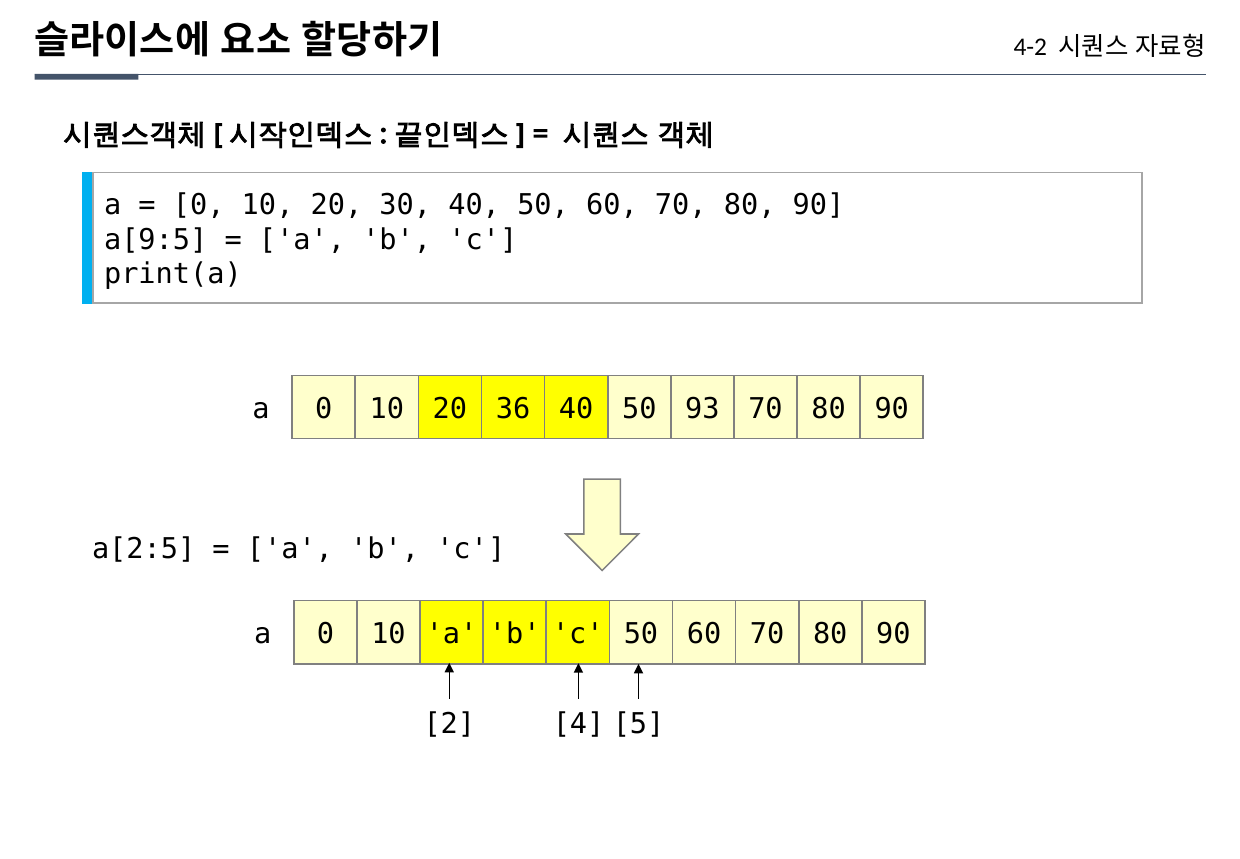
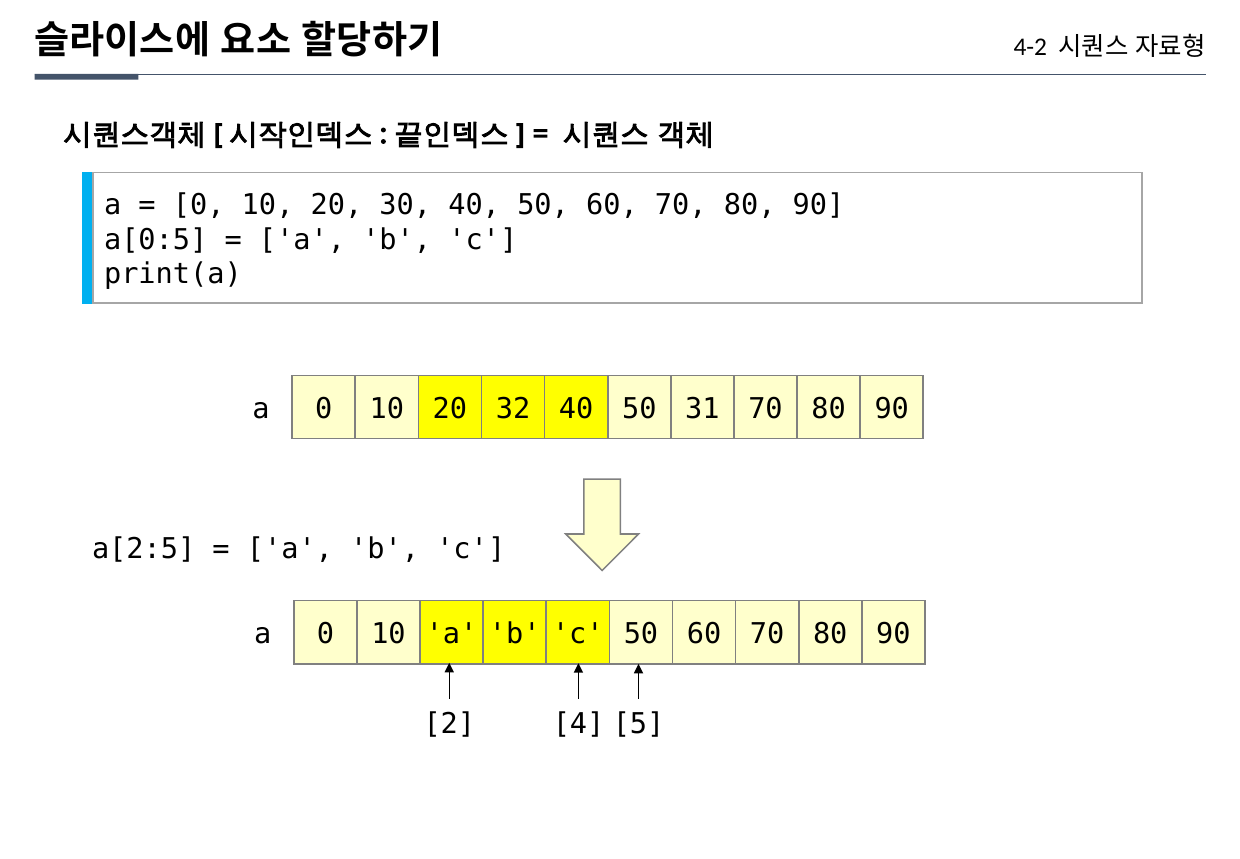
a[9:5: a[9:5 -> a[0:5
36: 36 -> 32
93: 93 -> 31
